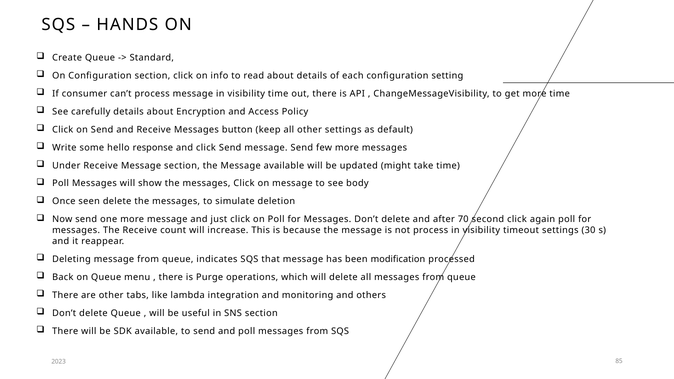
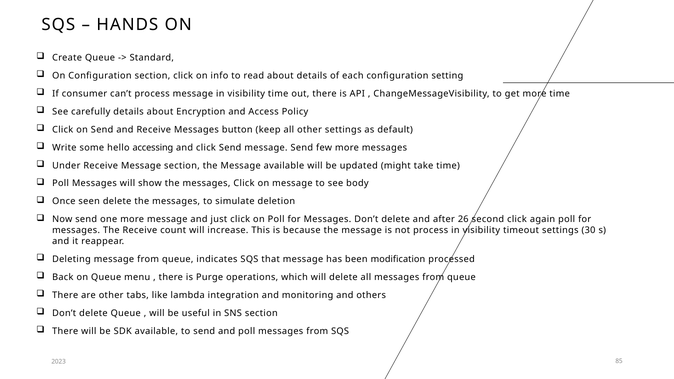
response: response -> accessing
70: 70 -> 26
